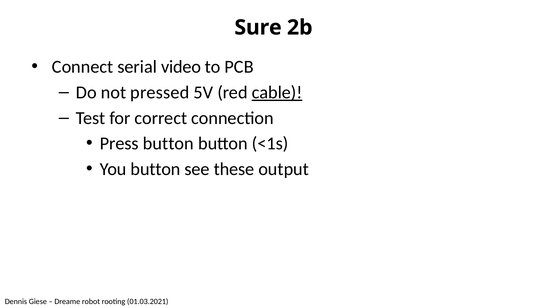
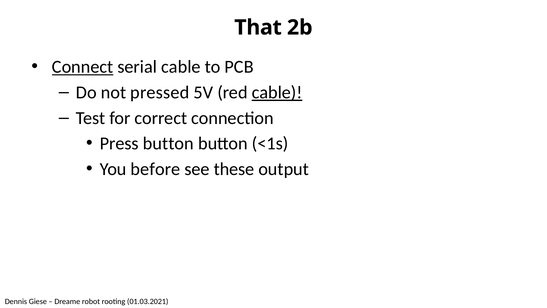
Sure: Sure -> That
Connect underline: none -> present
serial video: video -> cable
You button: button -> before
